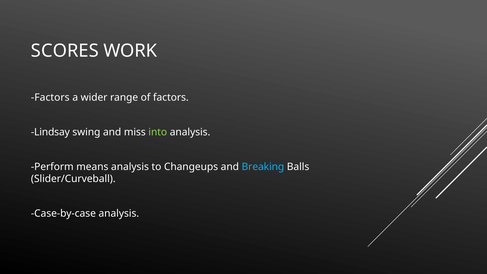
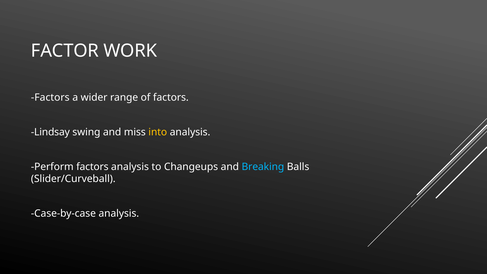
SCORES: SCORES -> FACTOR
into colour: light green -> yellow
Perform means: means -> factors
